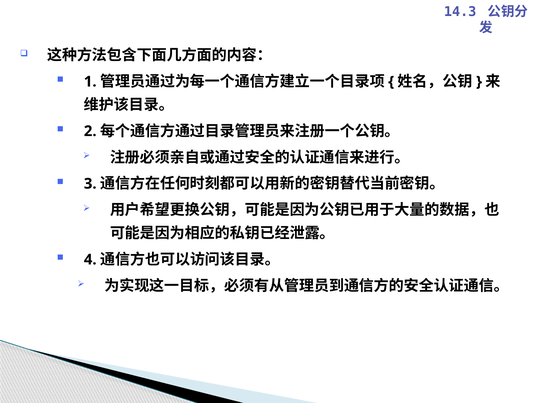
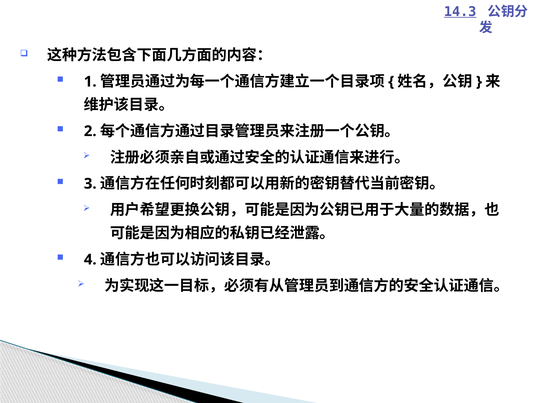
14.3 underline: none -> present
